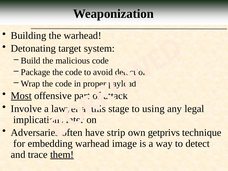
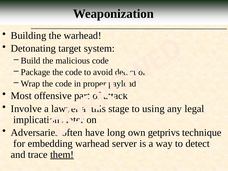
Most underline: present -> none
strip: strip -> long
image: image -> server
